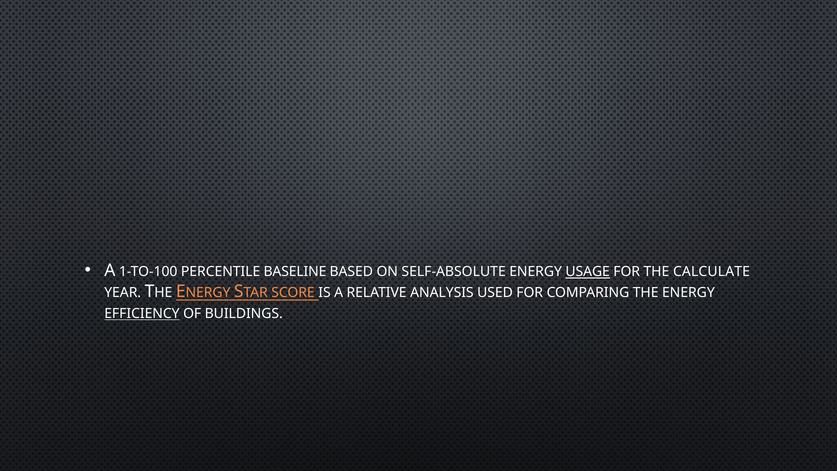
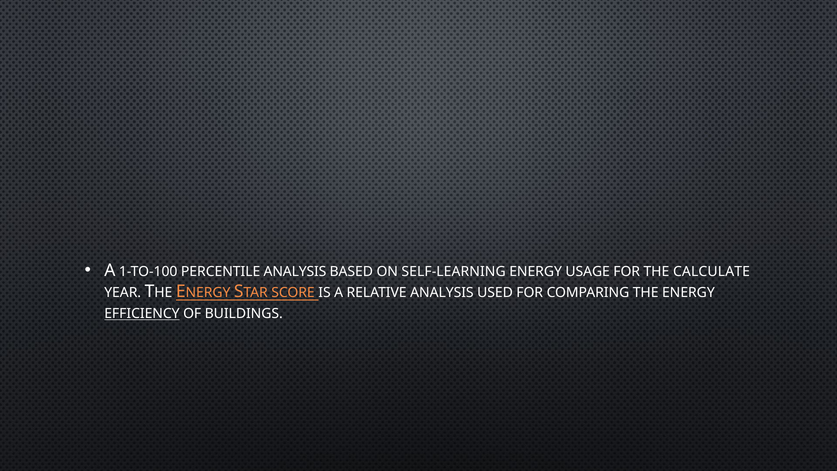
PERCENTILE BASELINE: BASELINE -> ANALYSIS
SELF-ABSOLUTE: SELF-ABSOLUTE -> SELF-LEARNING
USAGE underline: present -> none
